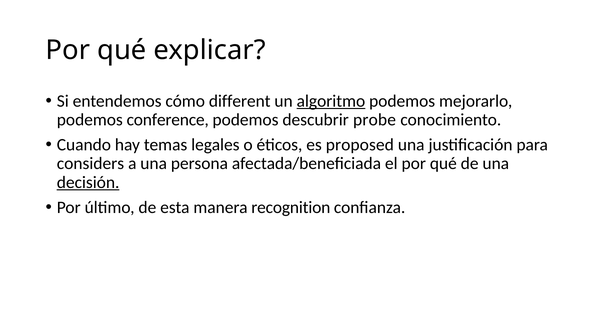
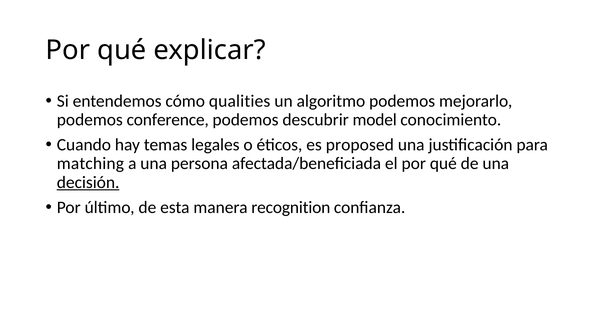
different: different -> qualities
algoritmo underline: present -> none
probe: probe -> model
considers: considers -> matching
